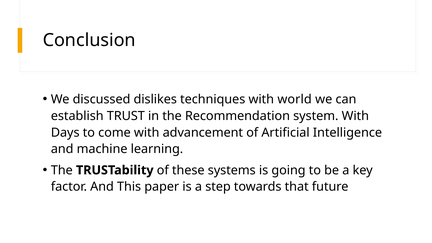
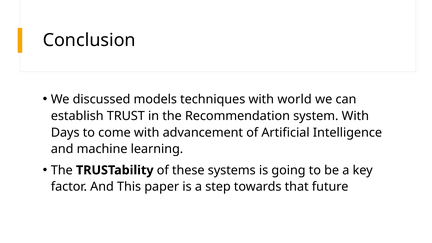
dislikes: dislikes -> models
